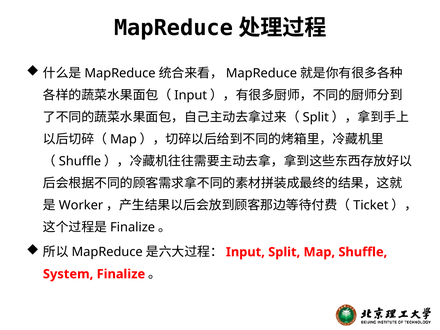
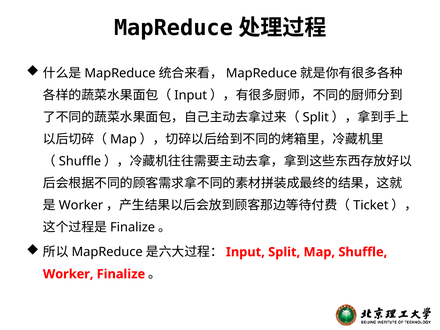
System at (68, 274): System -> Worker
